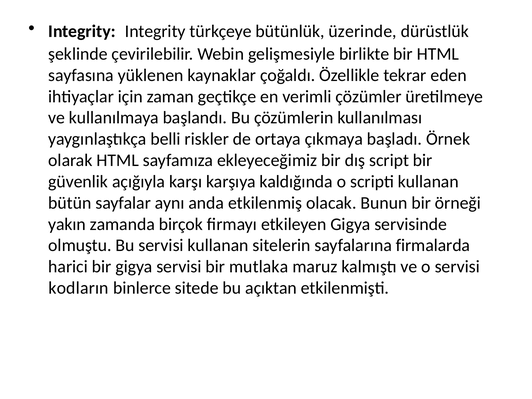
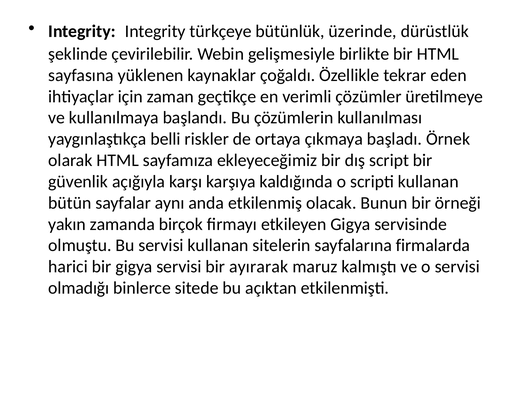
mutlaka: mutlaka -> ayırarak
kodların: kodların -> olmadığı
